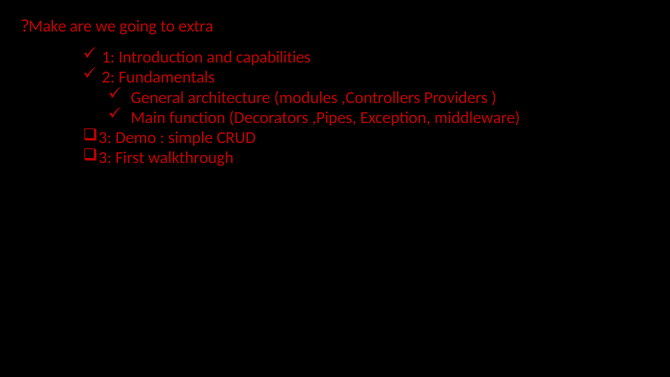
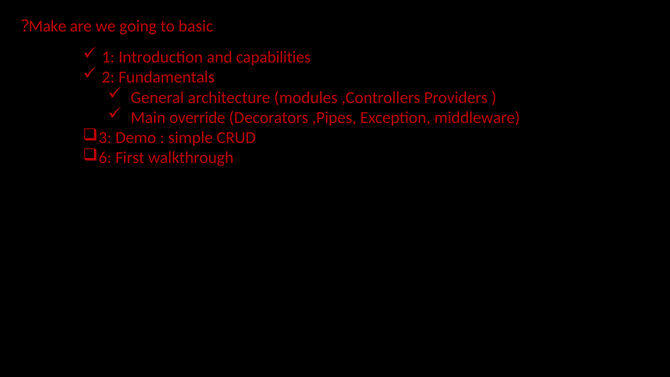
extra: extra -> basic
function: function -> override
3 at (105, 158): 3 -> 6
